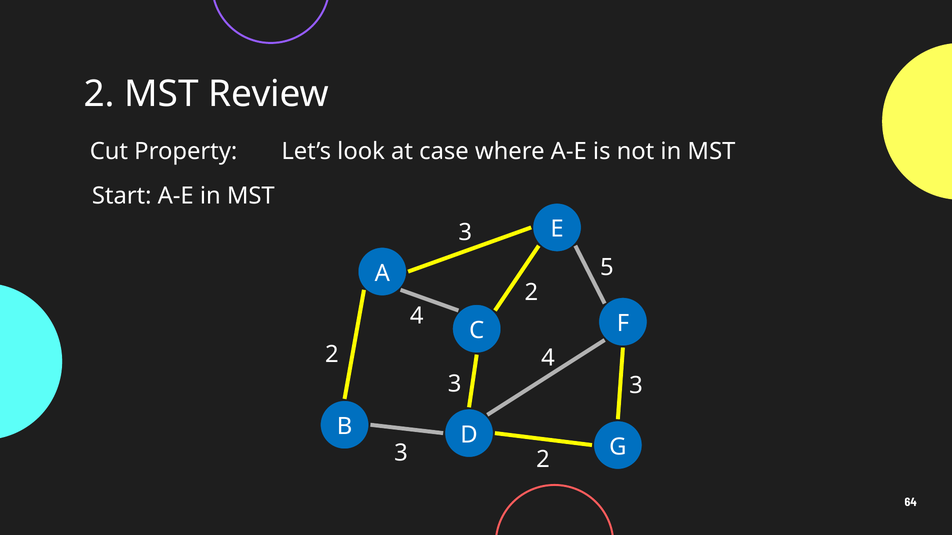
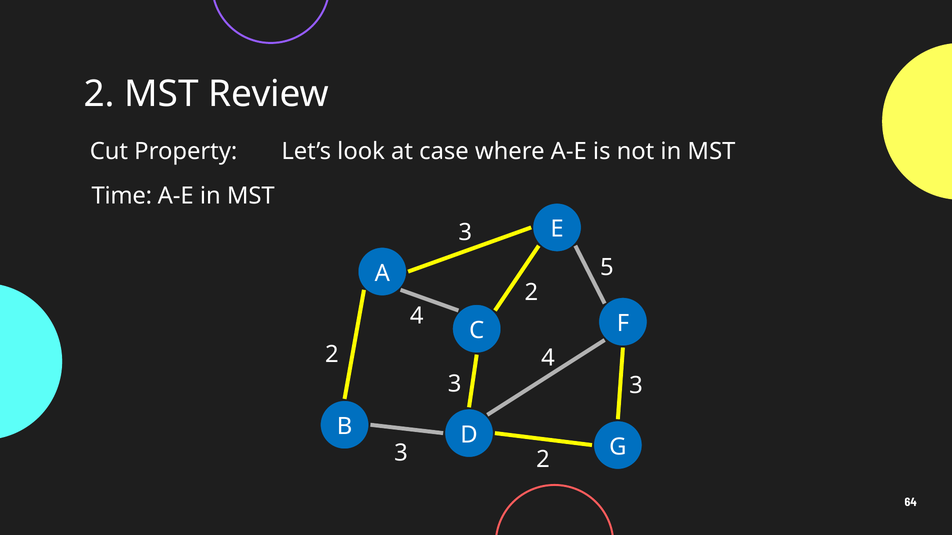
Start: Start -> Time
